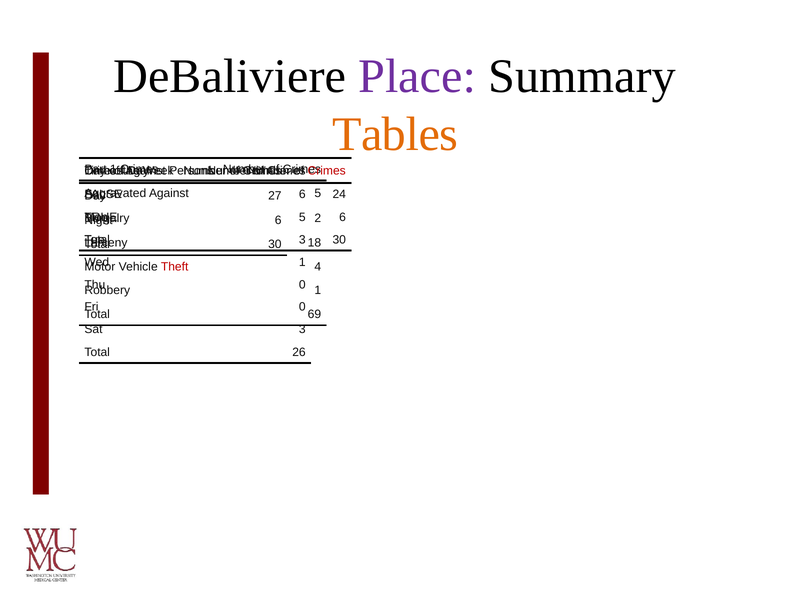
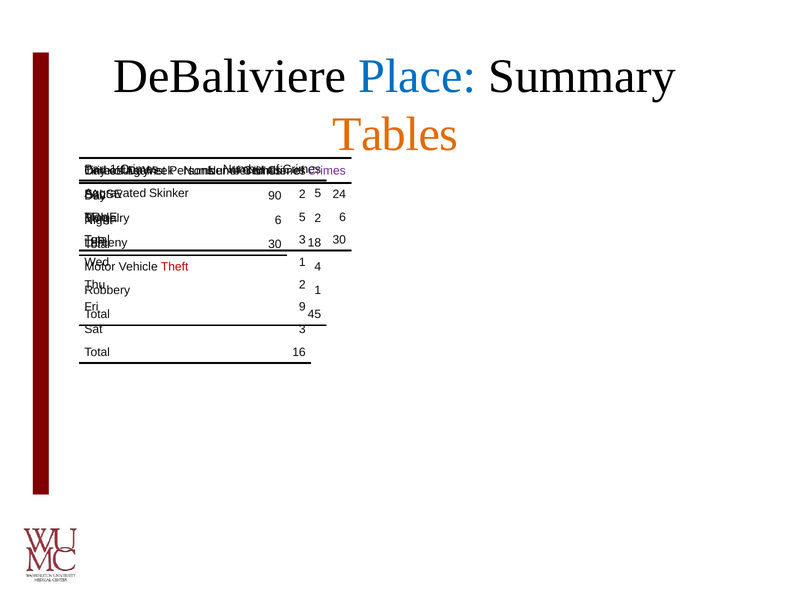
Place colour: purple -> blue
Crimes at (327, 171) colour: red -> purple
Against at (169, 193): Against -> Skinker
6 at (302, 195): 6 -> 2
27: 27 -> 90
0 at (302, 285): 0 -> 2
0 at (302, 307): 0 -> 9
69: 69 -> 45
26: 26 -> 16
